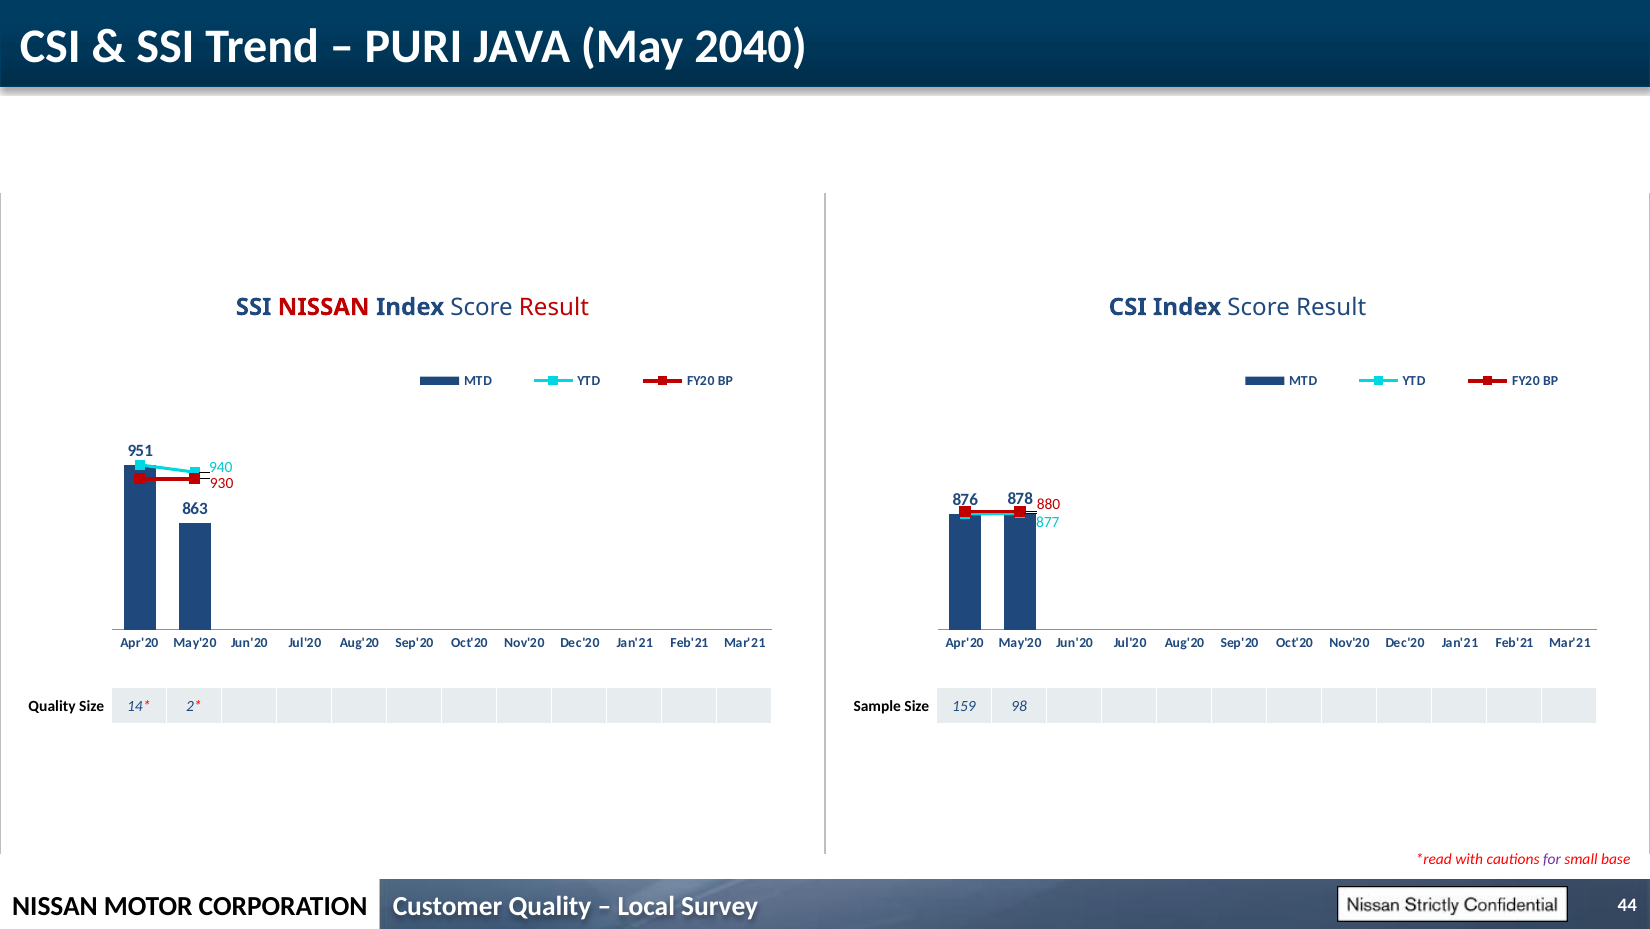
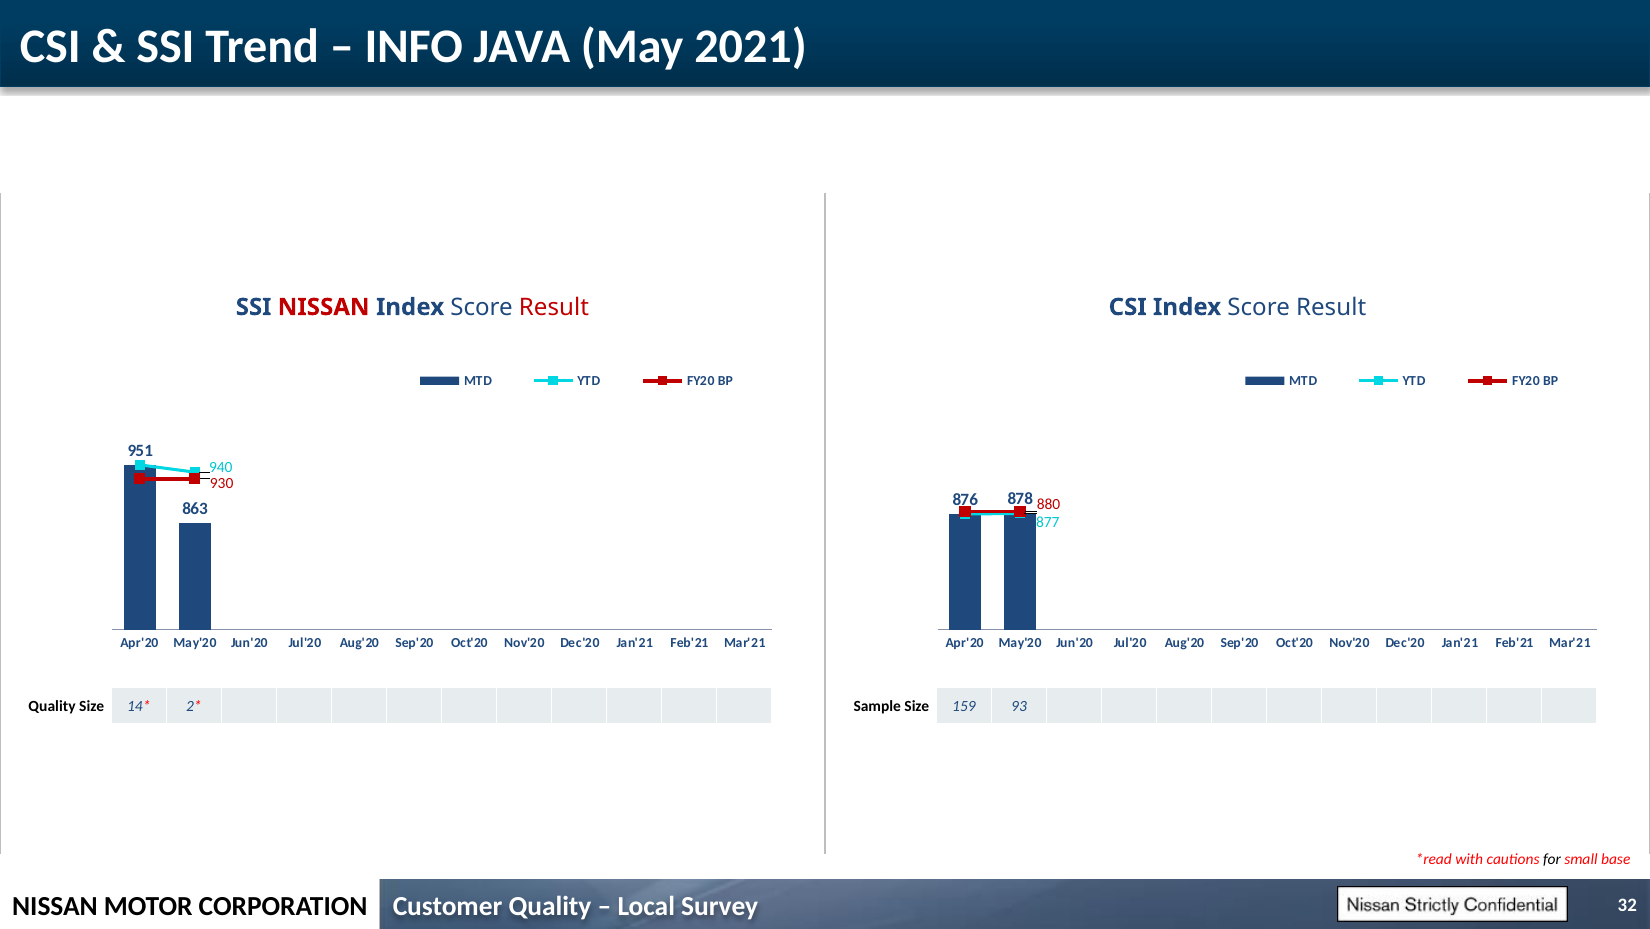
PURI: PURI -> INFO
2040: 2040 -> 2021
98: 98 -> 93
for colour: purple -> black
44: 44 -> 32
